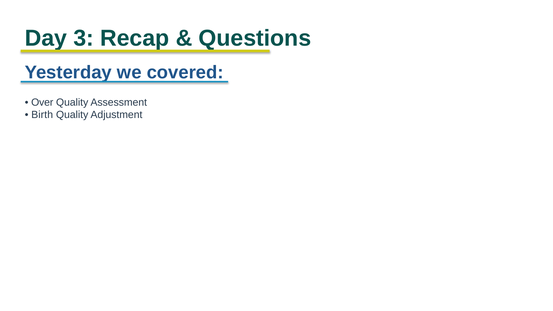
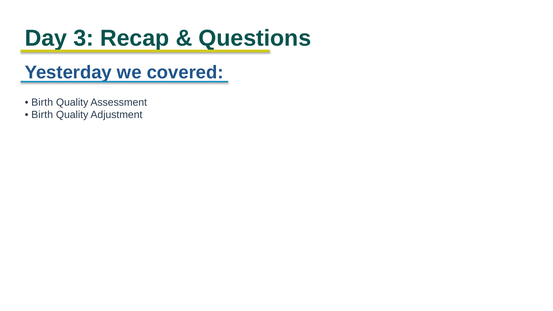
Over at (42, 102): Over -> Birth
